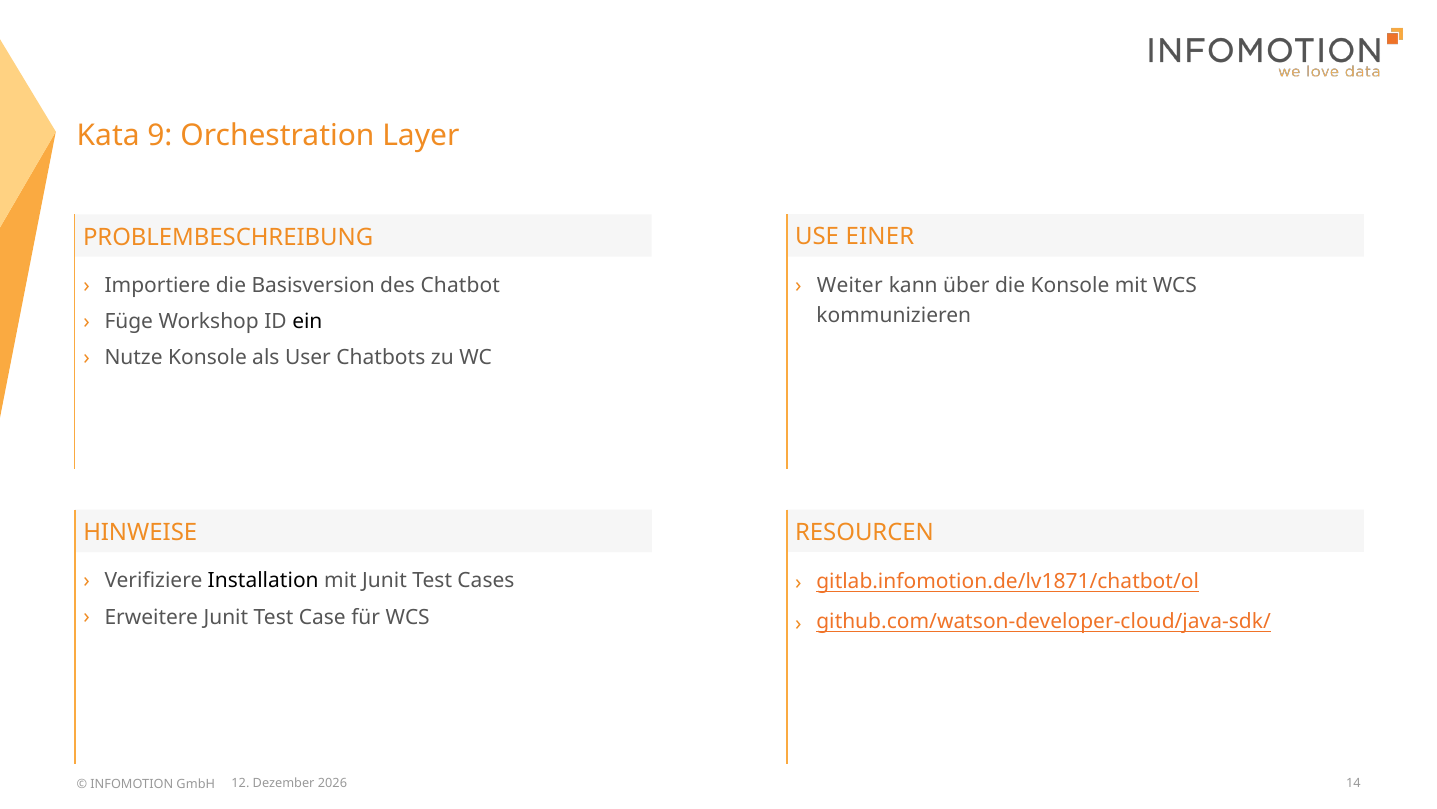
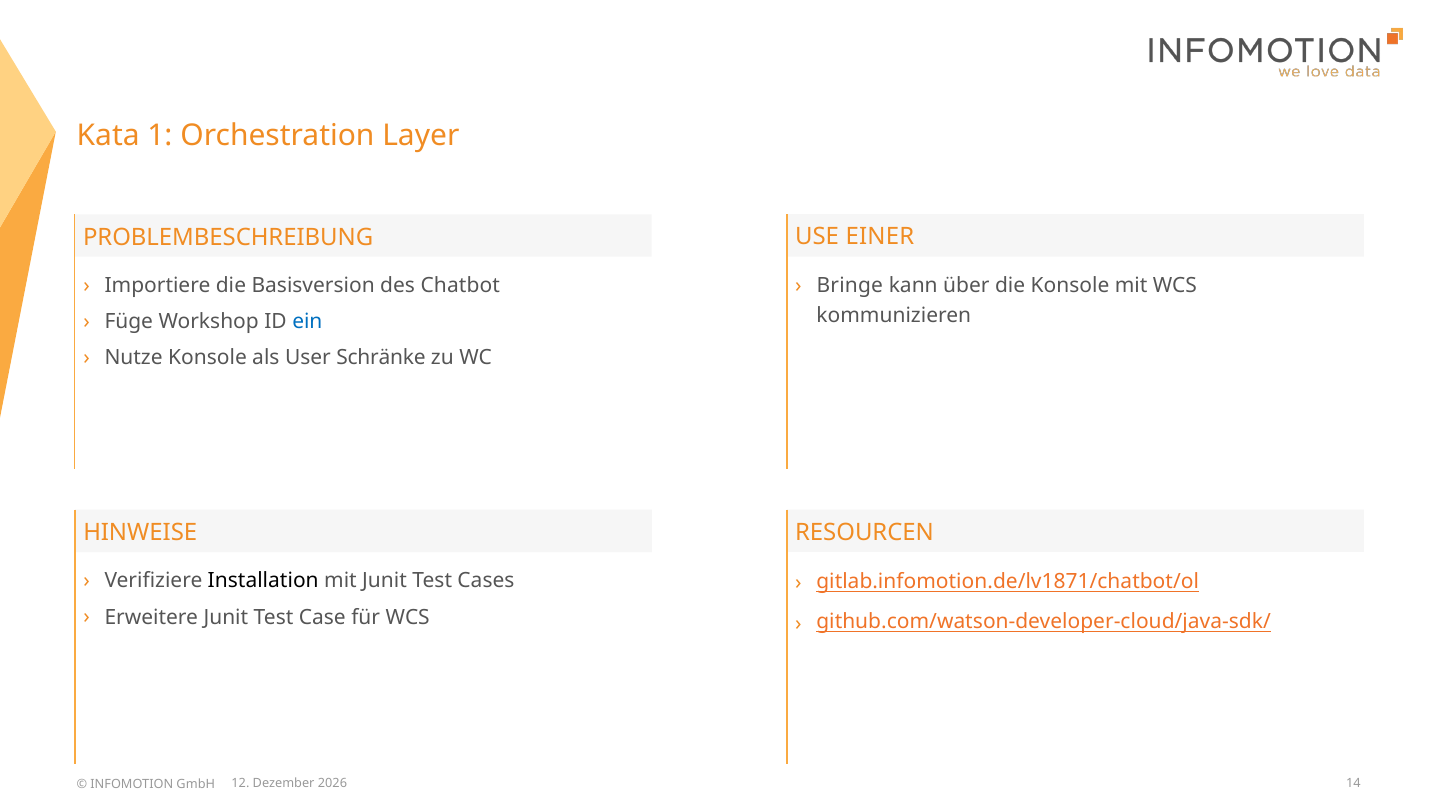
9: 9 -> 1
Weiter: Weiter -> Bringe
ein colour: black -> blue
Chatbots: Chatbots -> Schränke
